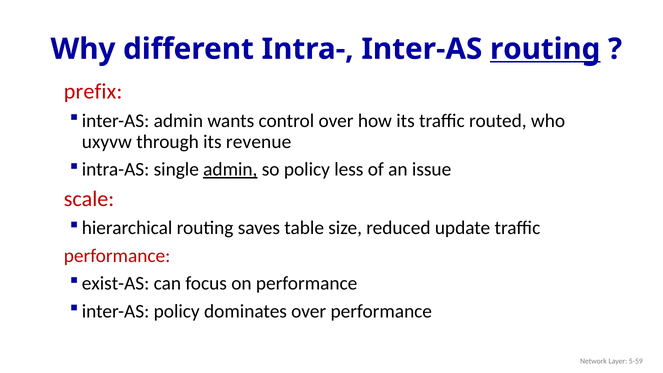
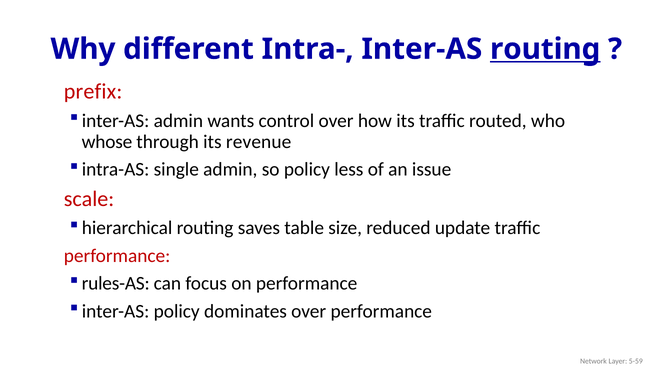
uxyvw: uxyvw -> whose
admin at (230, 169) underline: present -> none
exist-AS: exist-AS -> rules-AS
